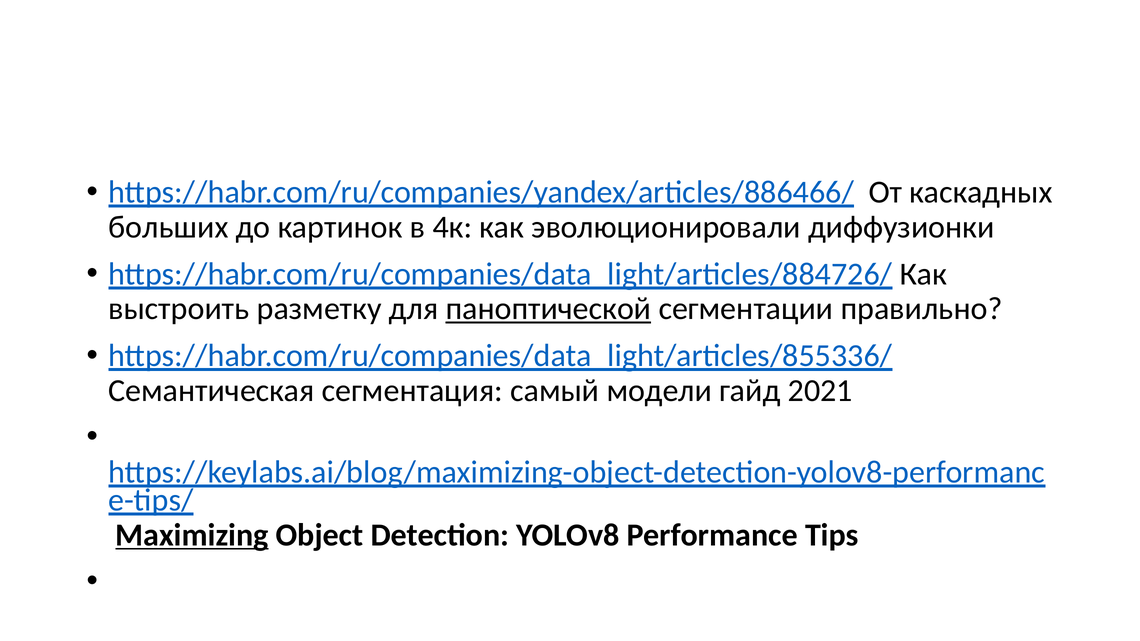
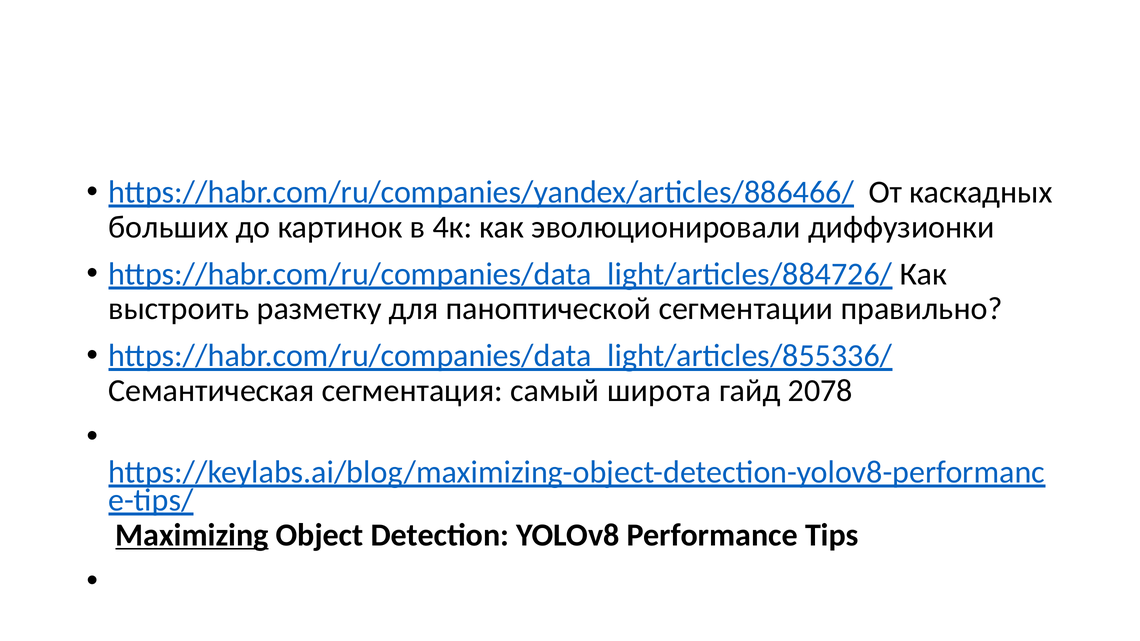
паноптической underline: present -> none
модели: модели -> широта
2021: 2021 -> 2078
